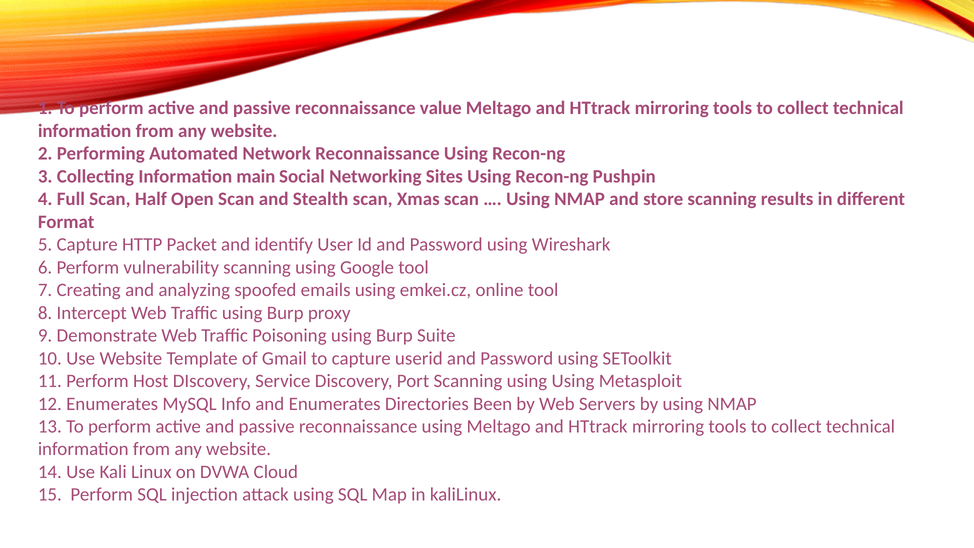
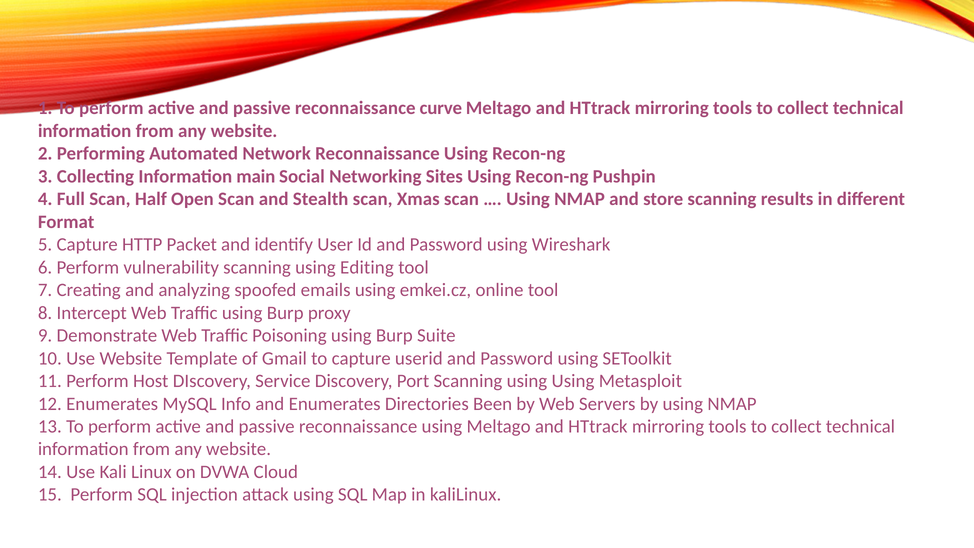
value: value -> curve
Google: Google -> Editing
